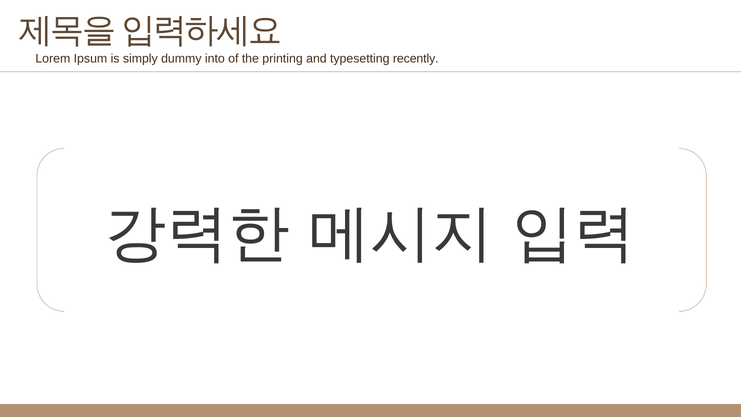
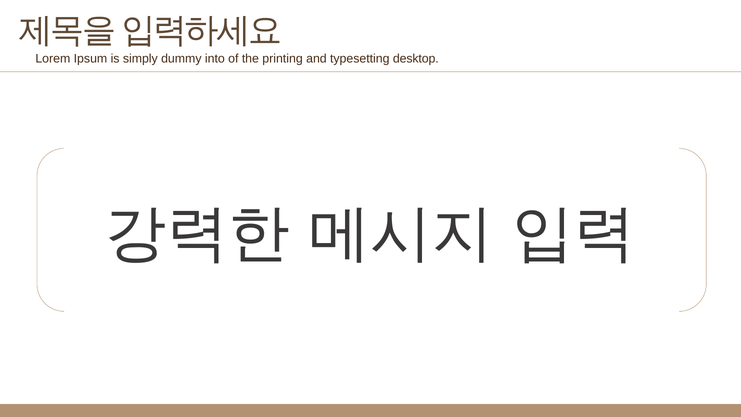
recently: recently -> desktop
